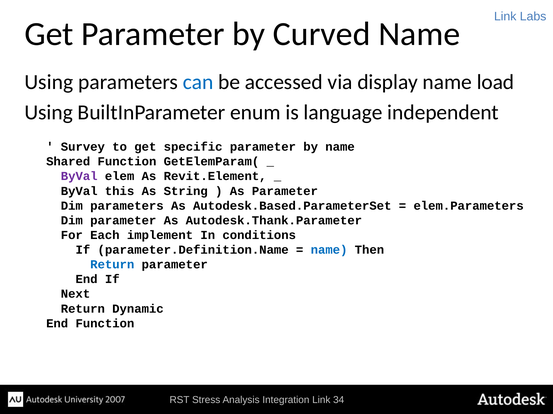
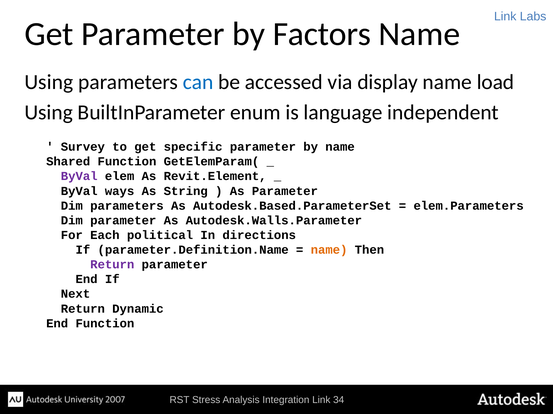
Curved: Curved -> Factors
this: this -> ways
Autodesk.Thank.Parameter: Autodesk.Thank.Parameter -> Autodesk.Walls.Parameter
implement: implement -> political
conditions: conditions -> directions
name at (329, 250) colour: blue -> orange
Return at (112, 265) colour: blue -> purple
